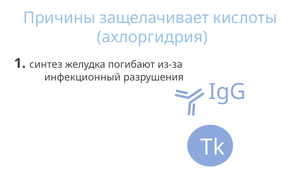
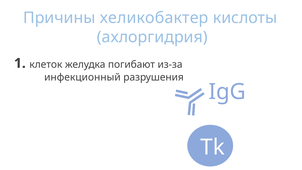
защелачивает: защелачивает -> хеликобактер
синтез: синтез -> клеток
